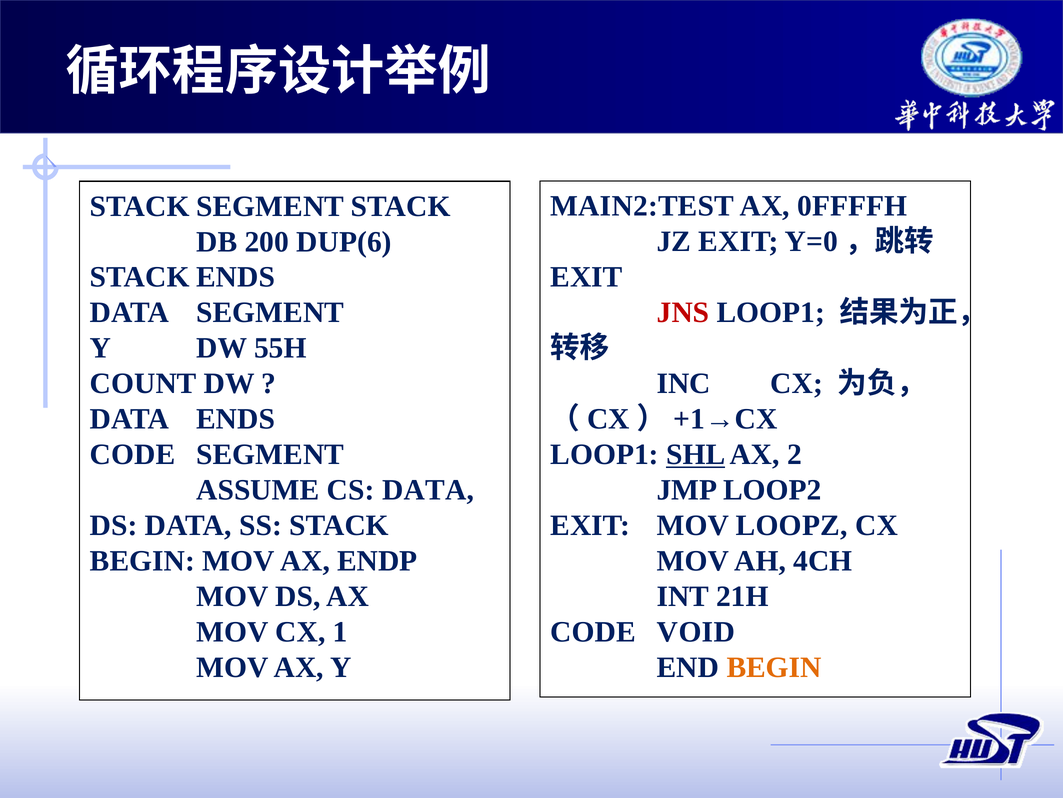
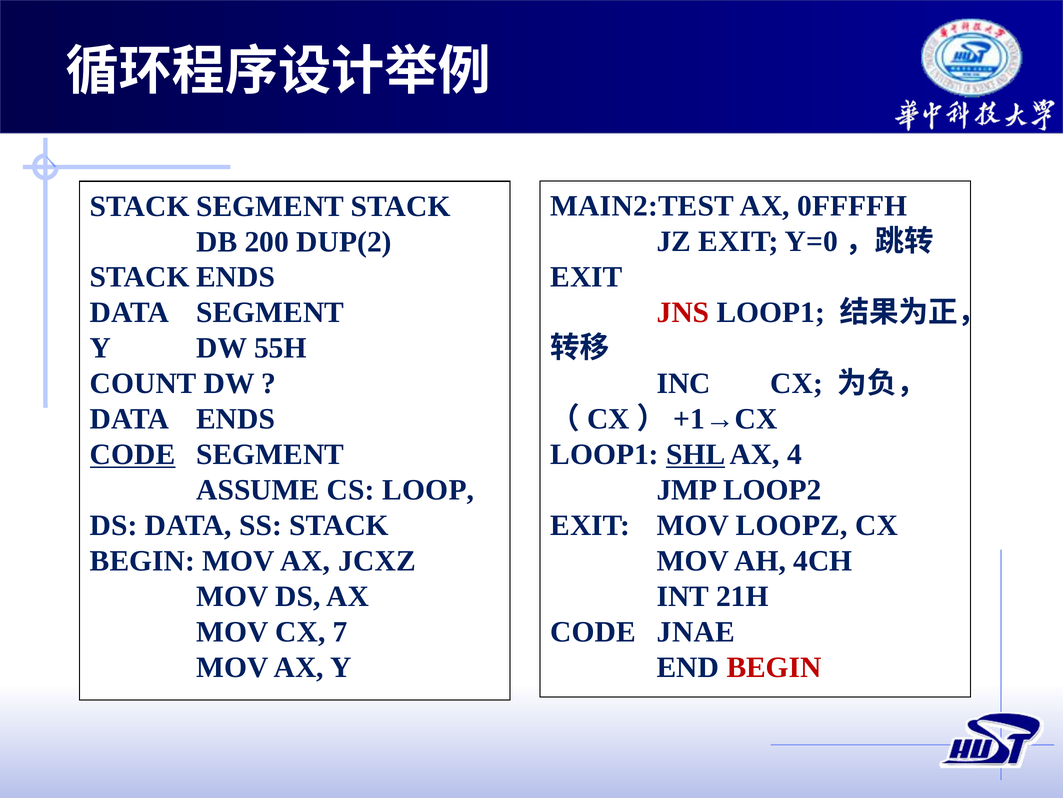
DUP(6: DUP(6 -> DUP(2
2: 2 -> 4
CODE at (133, 454) underline: none -> present
CS DATA: DATA -> LOOP
ENDP: ENDP -> JCXZ
VOID: VOID -> JNAE
1: 1 -> 7
BEGIN at (774, 667) colour: orange -> red
